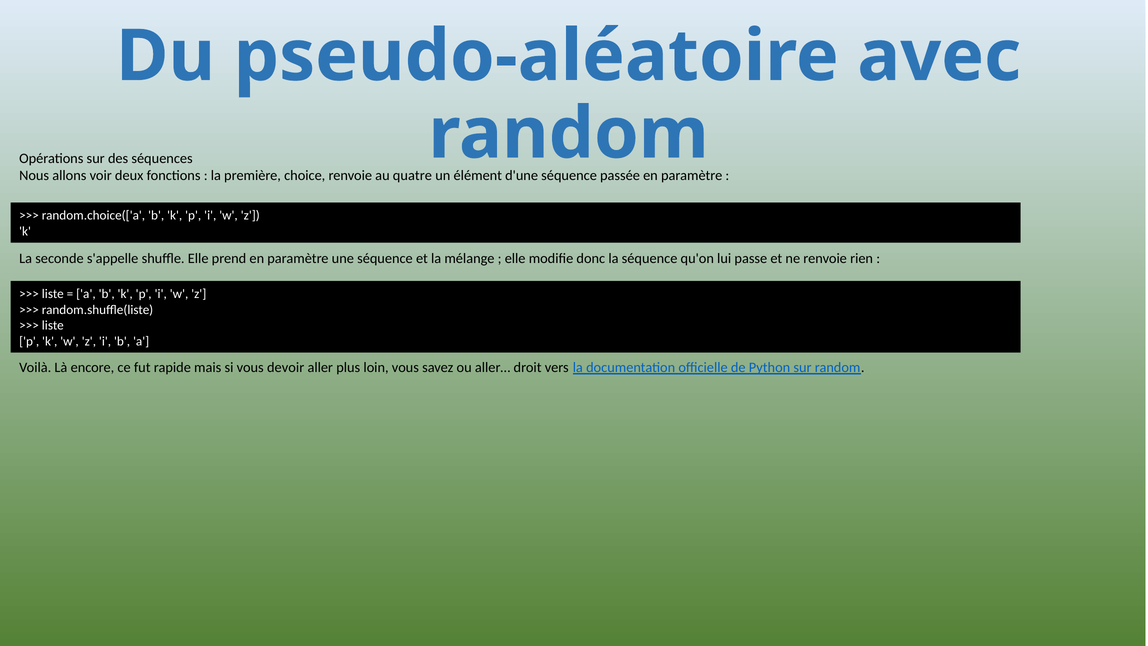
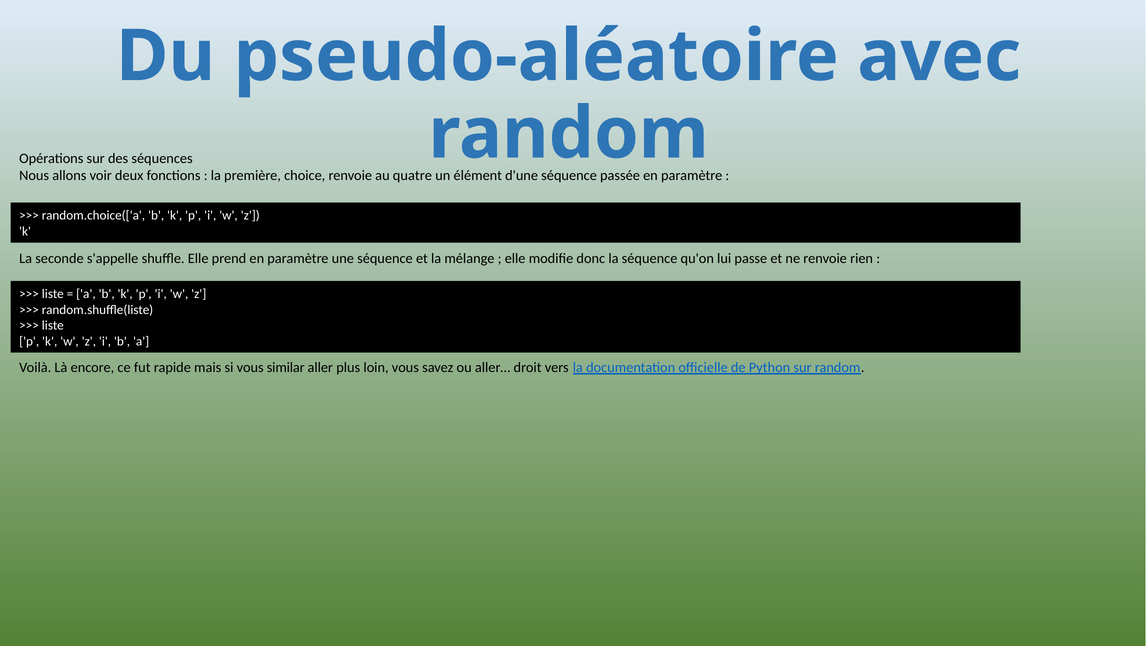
devoir: devoir -> similar
